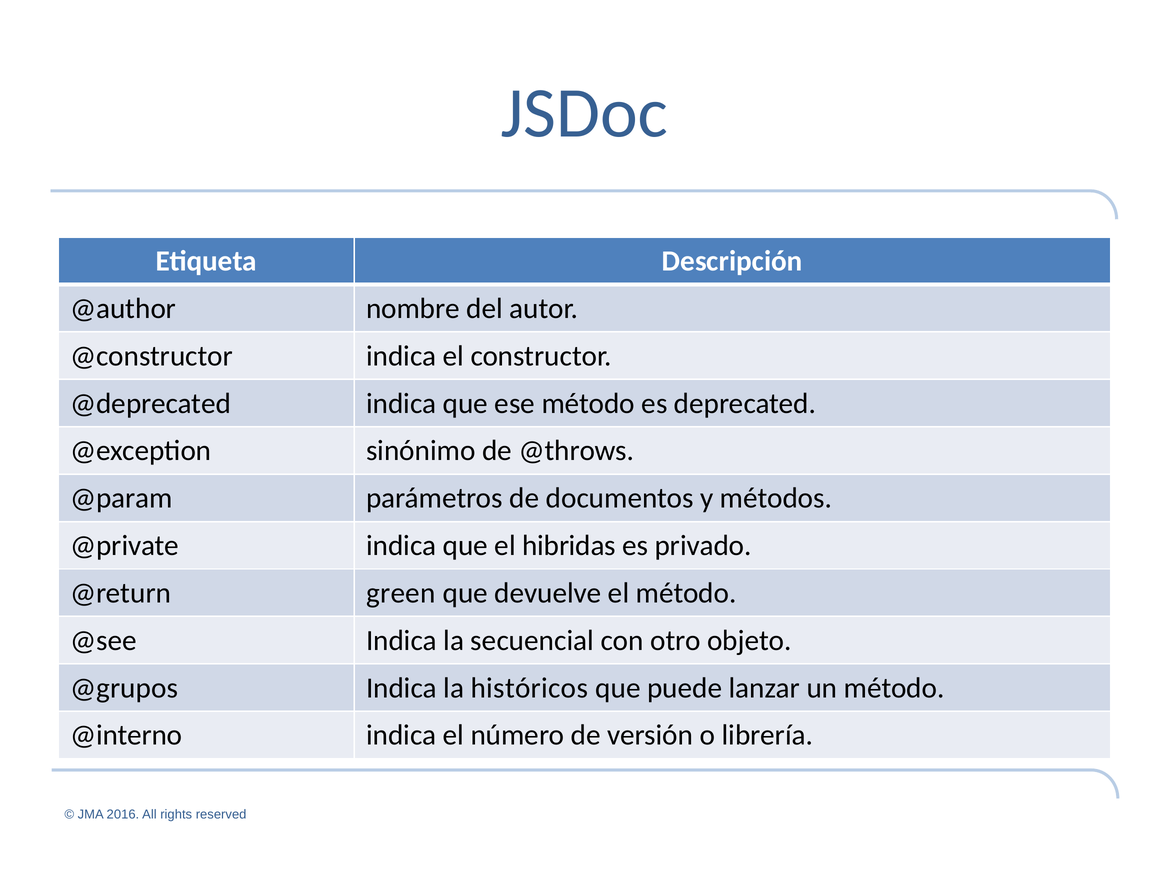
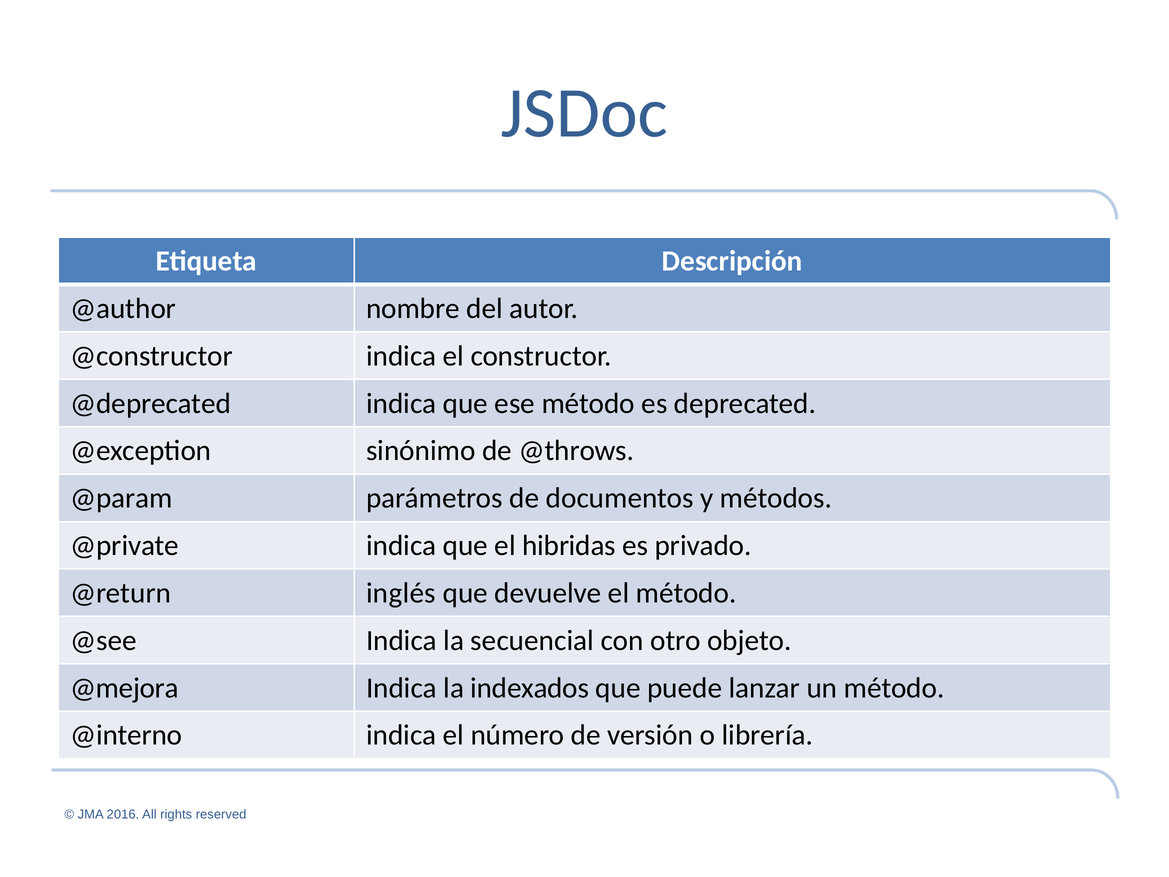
green: green -> inglés
@grupos: @grupos -> @mejora
históricos: históricos -> indexados
